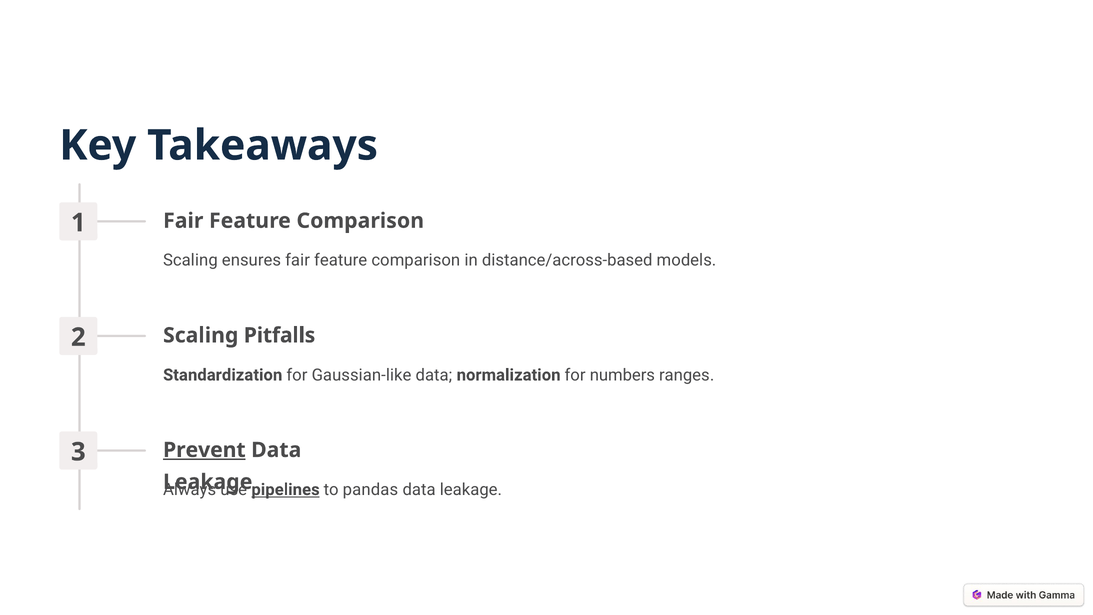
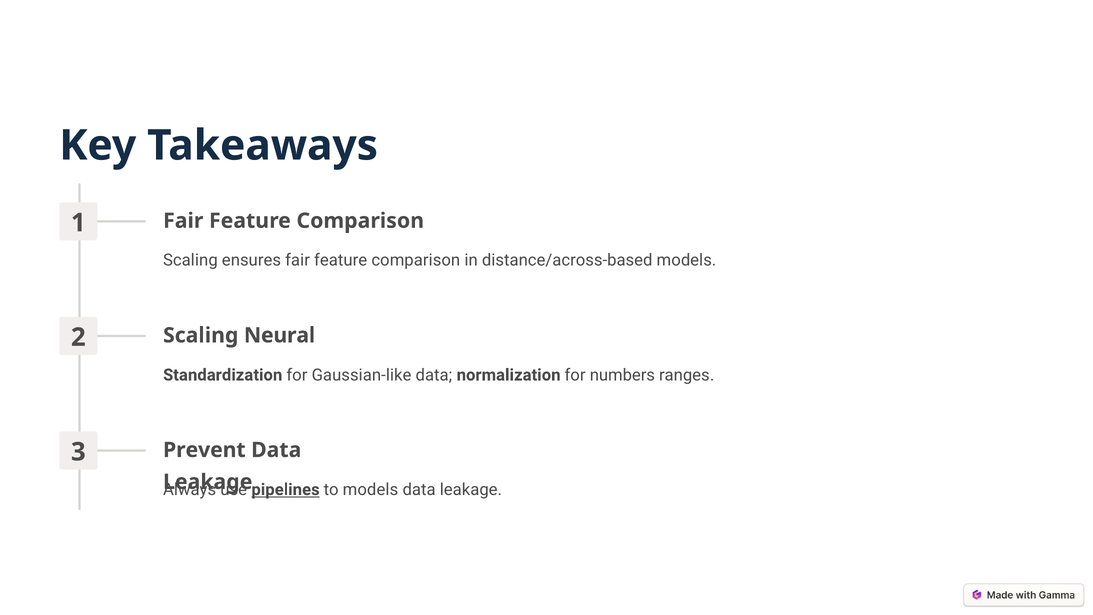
Pitfalls: Pitfalls -> Neural
Prevent underline: present -> none
to pandas: pandas -> models
